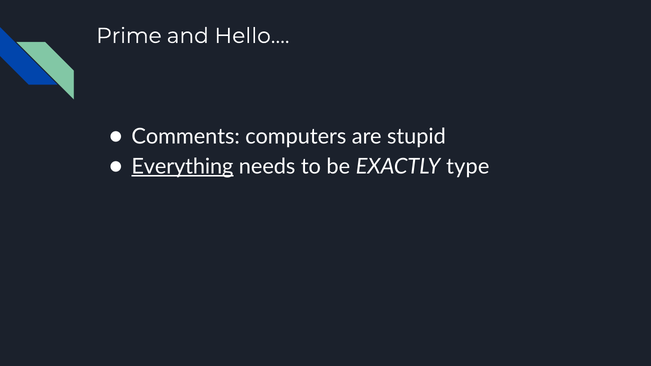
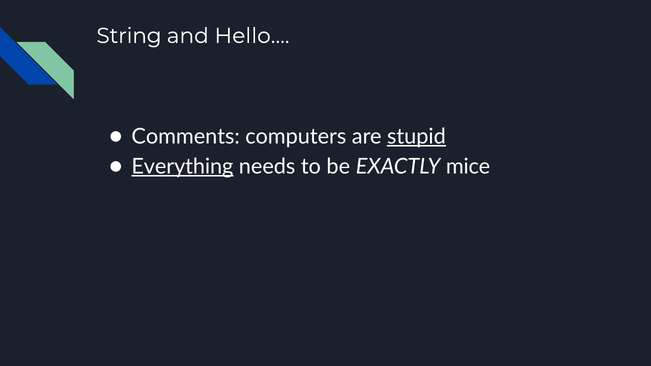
Prime: Prime -> String
stupid underline: none -> present
type: type -> mice
